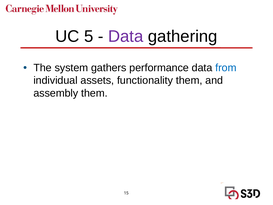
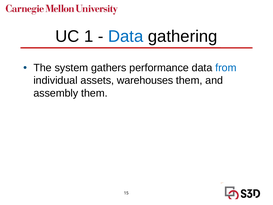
5: 5 -> 1
Data at (126, 36) colour: purple -> blue
functionality: functionality -> warehouses
